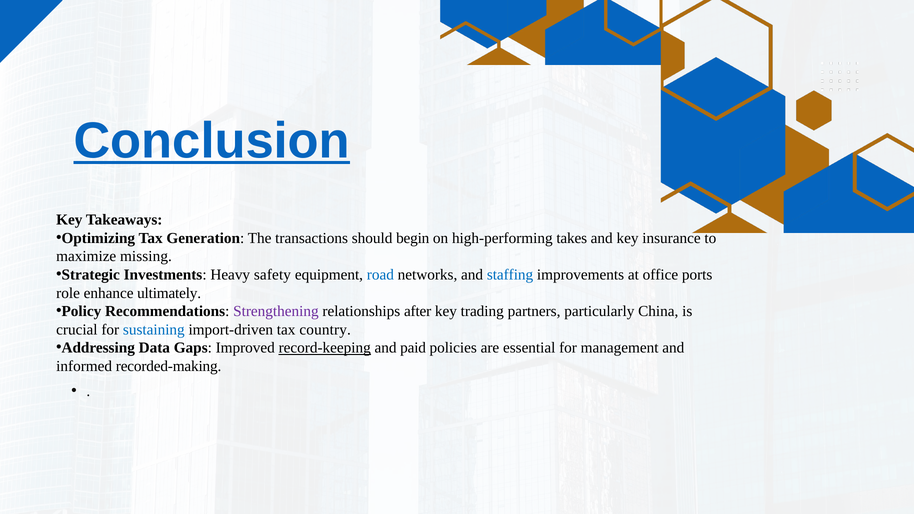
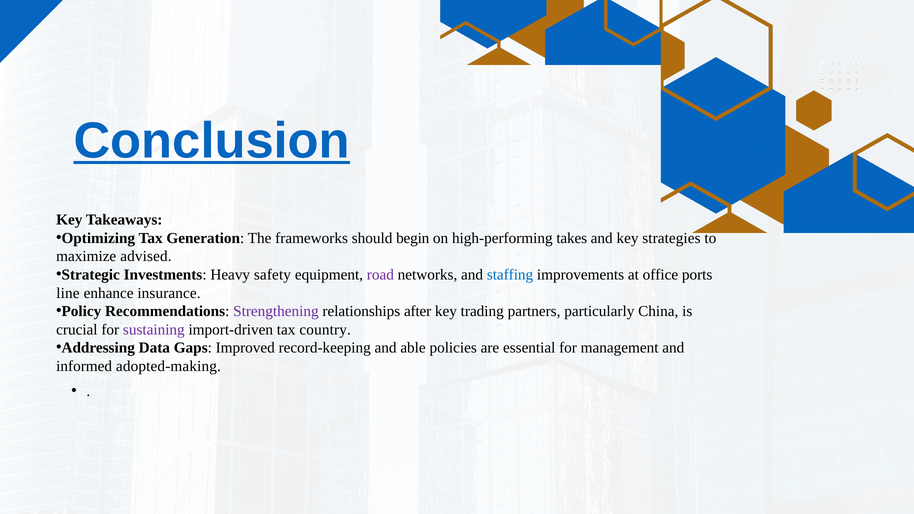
transactions: transactions -> frameworks
insurance: insurance -> strategies
missing: missing -> advised
road colour: blue -> purple
role: role -> line
ultimately: ultimately -> insurance
sustaining colour: blue -> purple
record-keeping underline: present -> none
paid: paid -> able
recorded-making: recorded-making -> adopted-making
